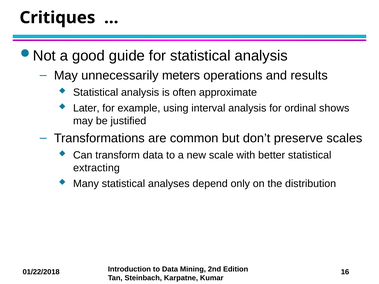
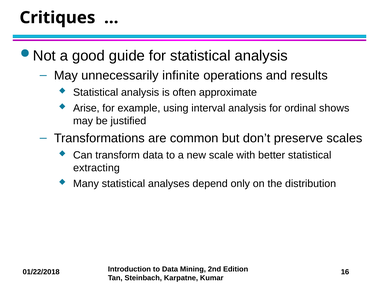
meters: meters -> infinite
Later: Later -> Arise
